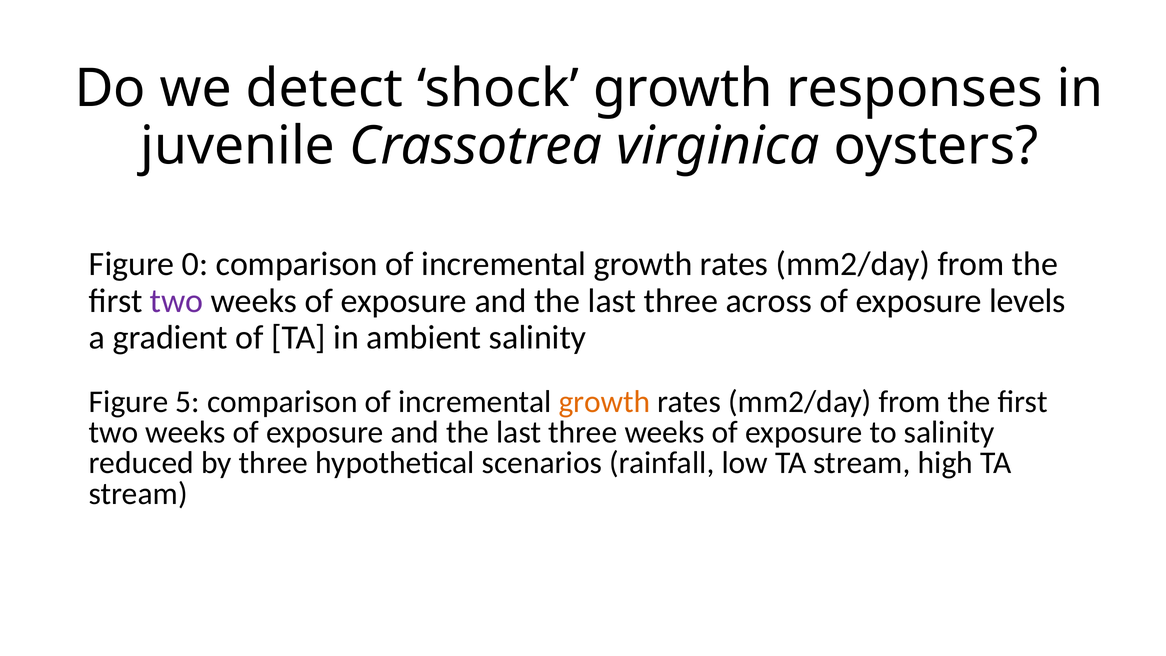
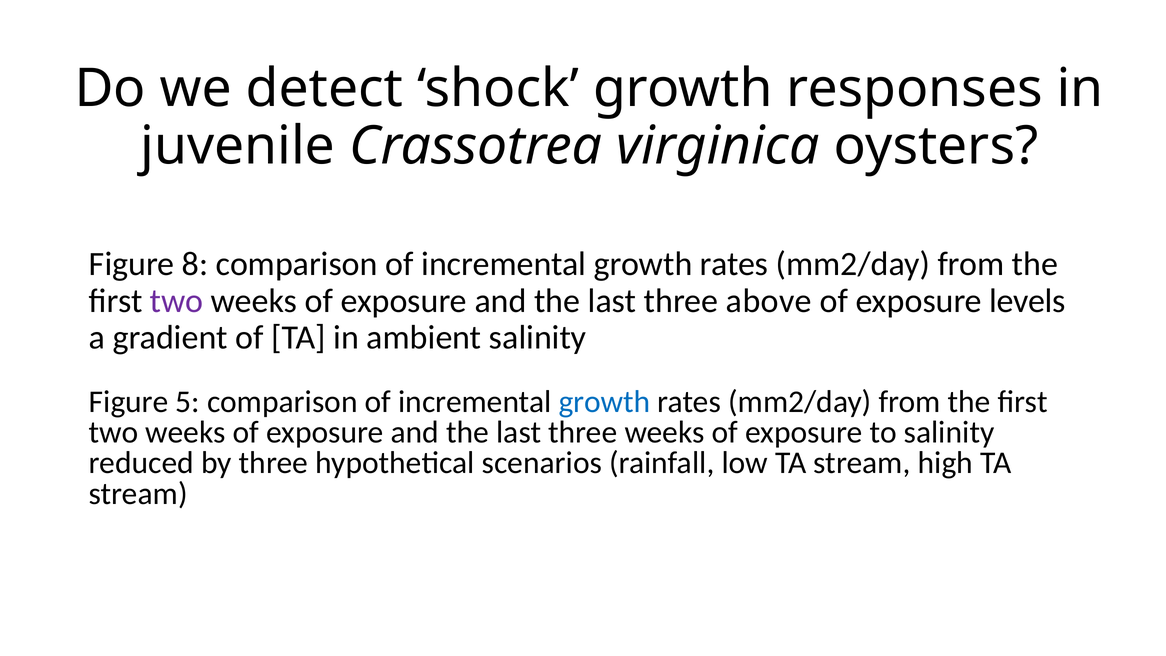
0: 0 -> 8
across: across -> above
growth at (605, 402) colour: orange -> blue
